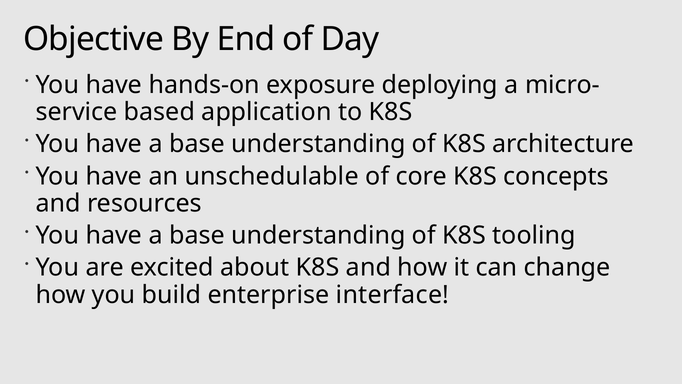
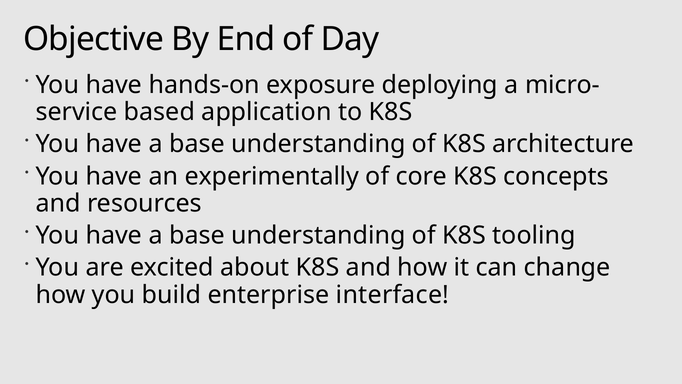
unschedulable: unschedulable -> experimentally
